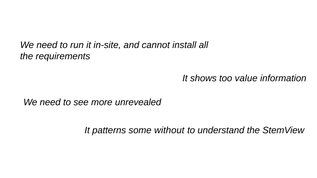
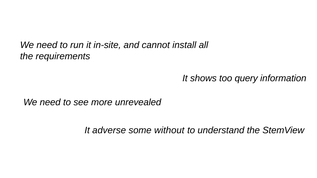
value: value -> query
patterns: patterns -> adverse
